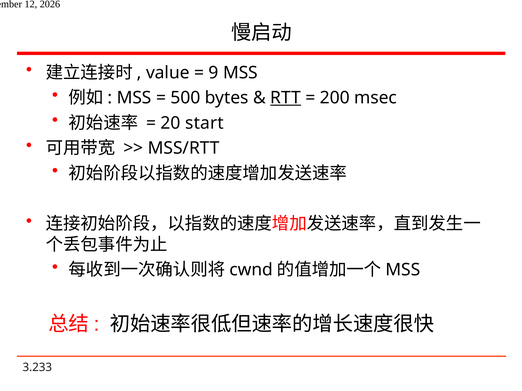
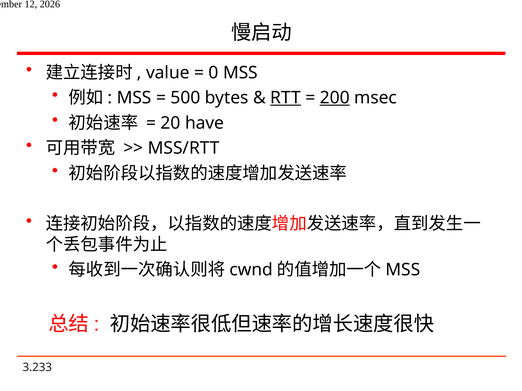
9: 9 -> 0
200 underline: none -> present
start: start -> have
